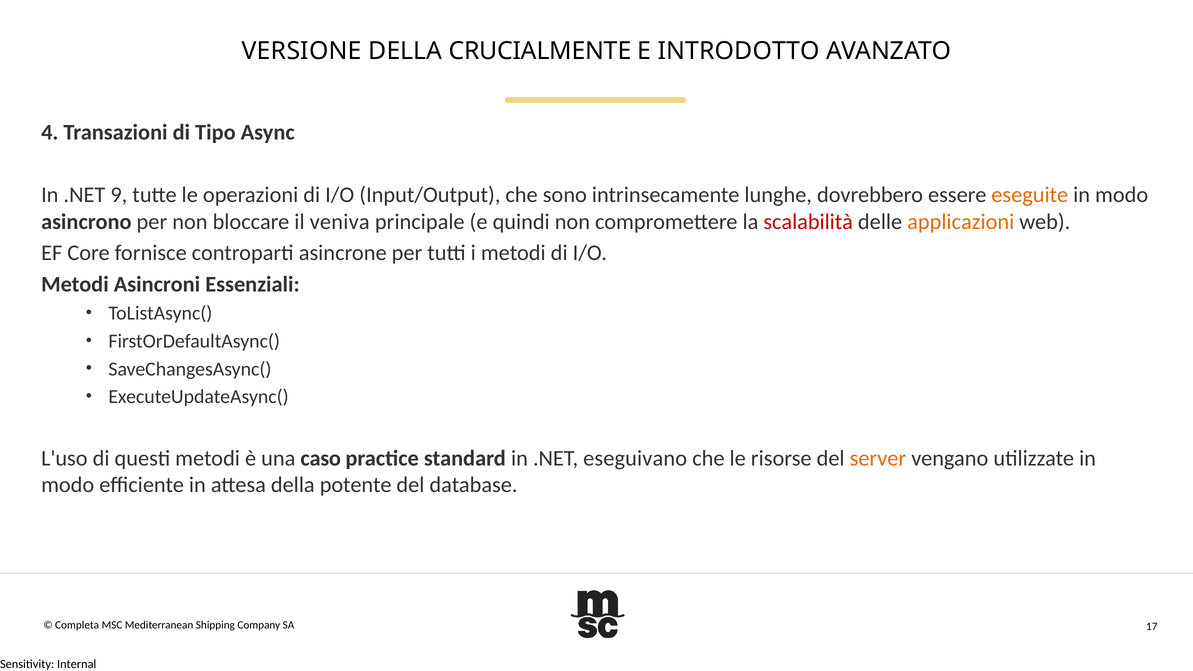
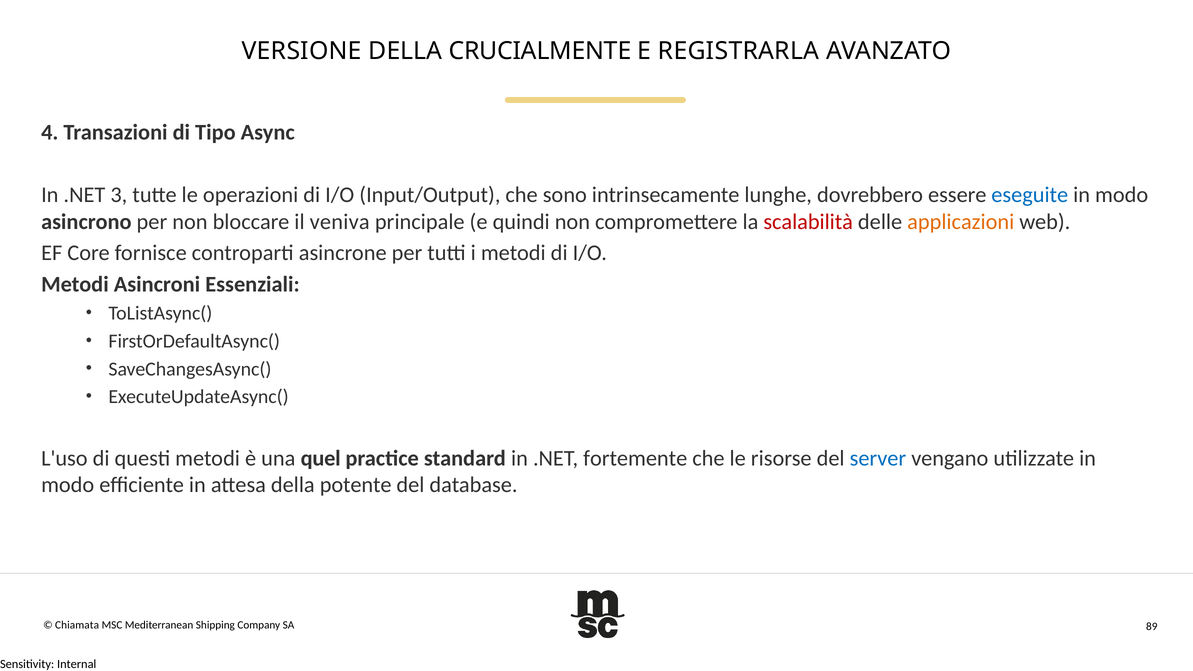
INTRODOTTO: INTRODOTTO -> REGISTRARLA
9: 9 -> 3
eseguite colour: orange -> blue
caso: caso -> quel
eseguivano: eseguivano -> fortemente
server colour: orange -> blue
Completa: Completa -> Chiamata
17: 17 -> 89
